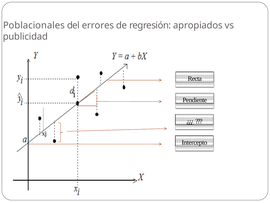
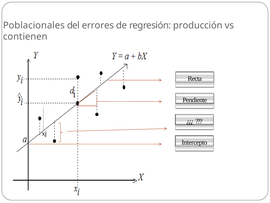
apropiados: apropiados -> producción
publicidad: publicidad -> contienen
